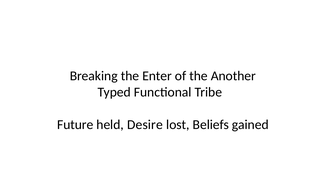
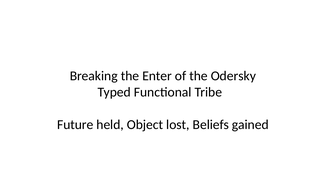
Another: Another -> Odersky
Desire: Desire -> Object
